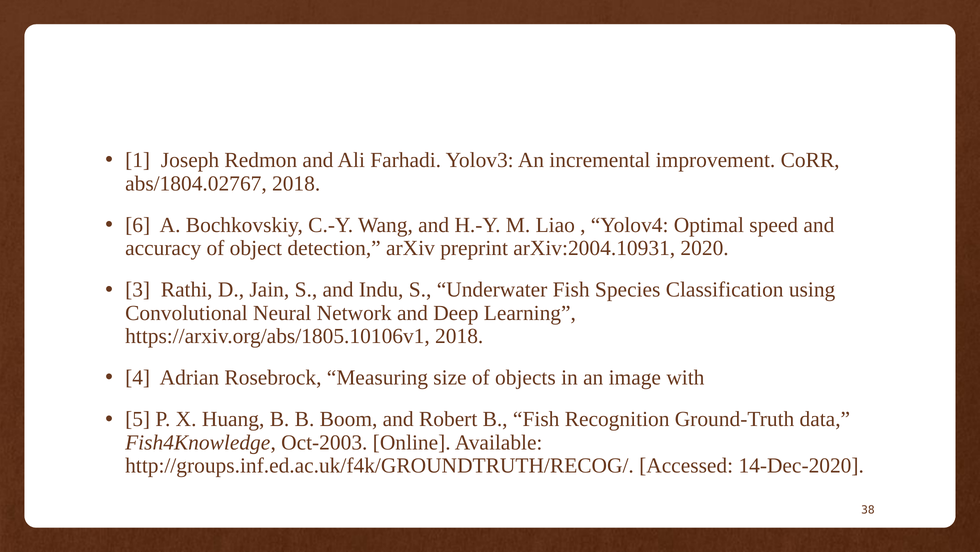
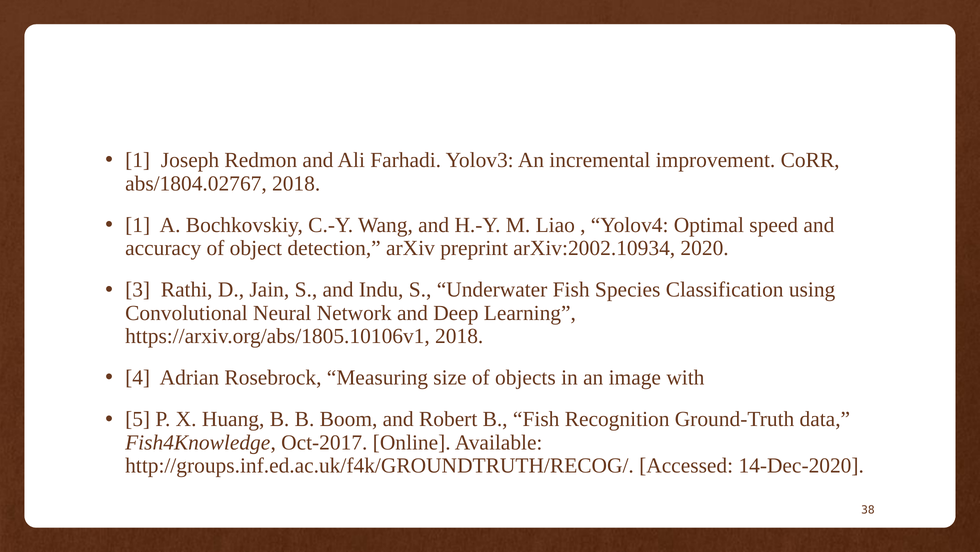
6 at (138, 225): 6 -> 1
arXiv:2004.10931: arXiv:2004.10931 -> arXiv:2002.10934
Oct-2003: Oct-2003 -> Oct-2017
